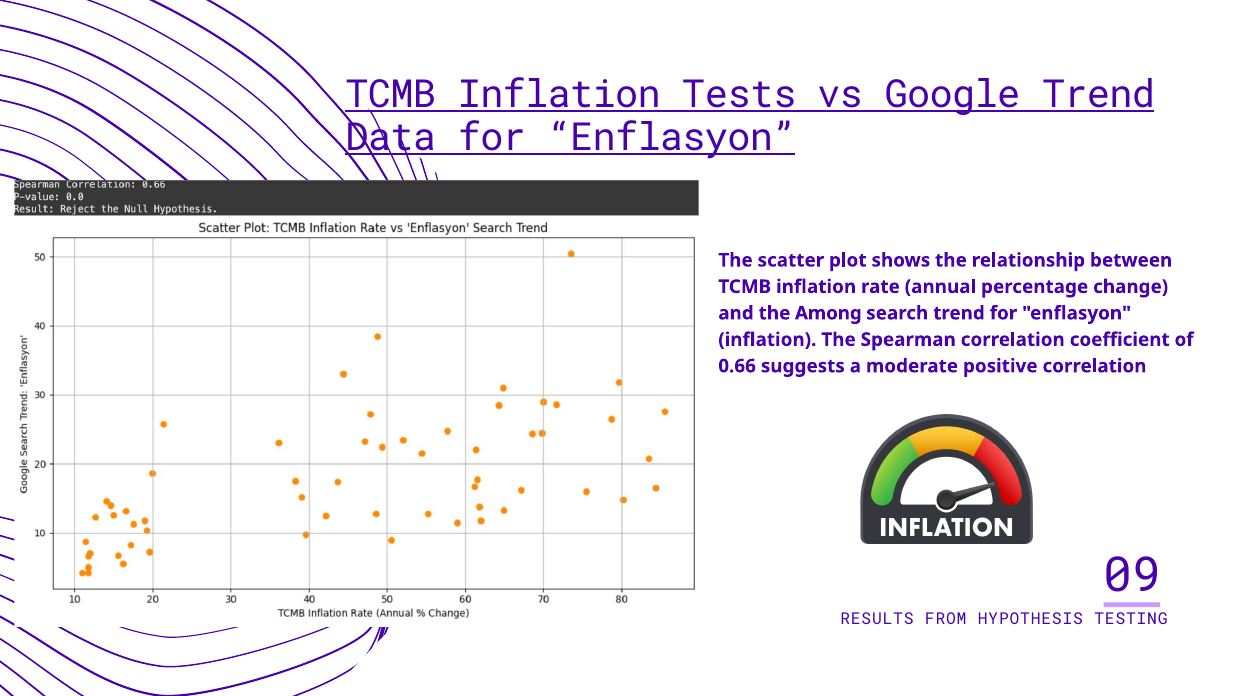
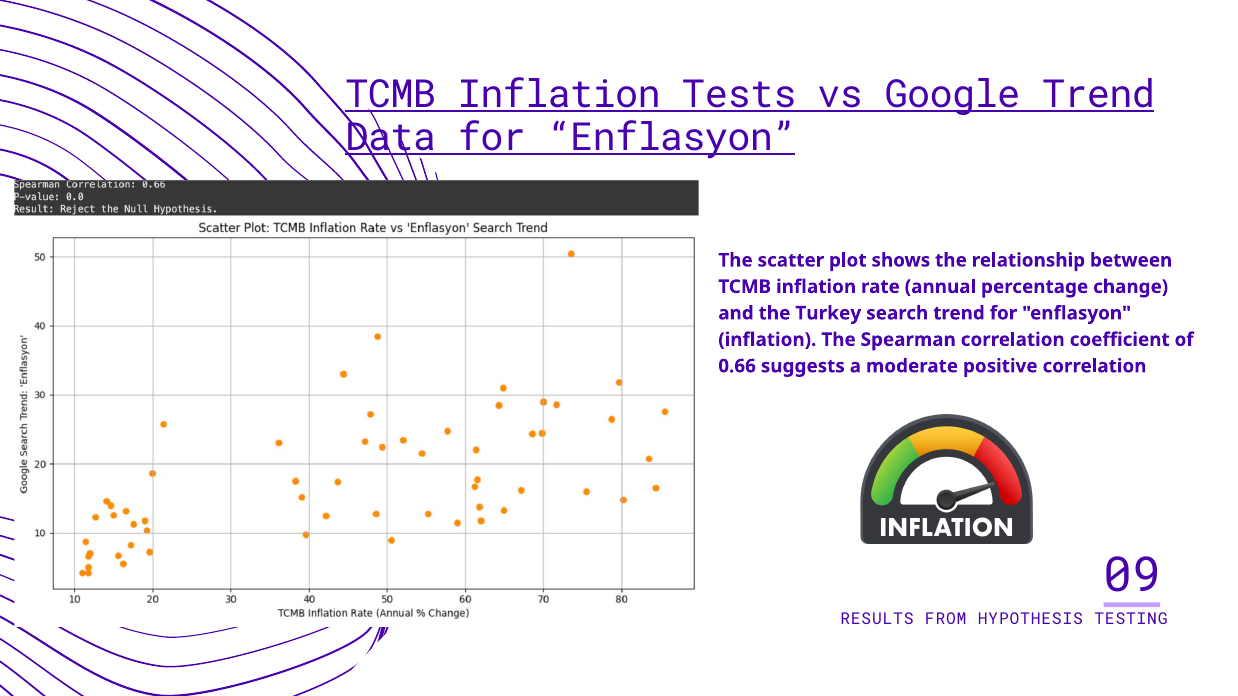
Among: Among -> Turkey
